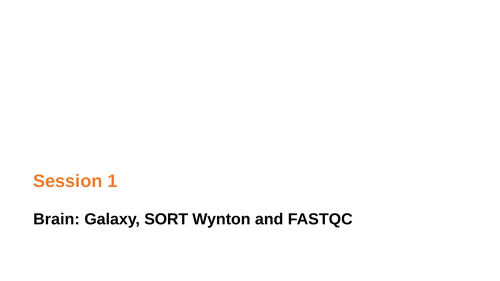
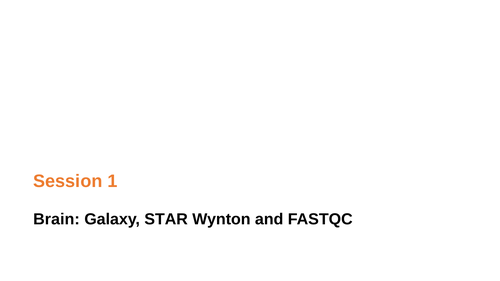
SORT: SORT -> STAR
